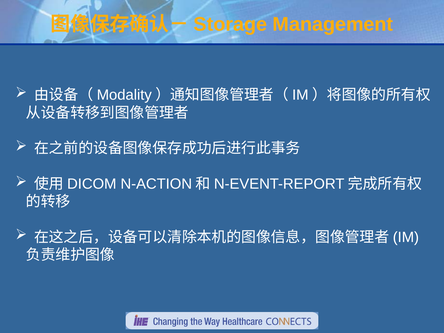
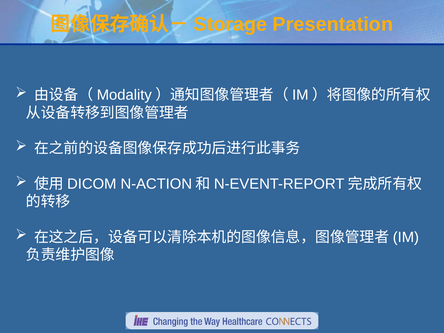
Management: Management -> Presentation
